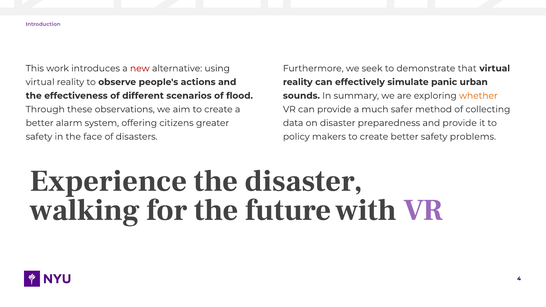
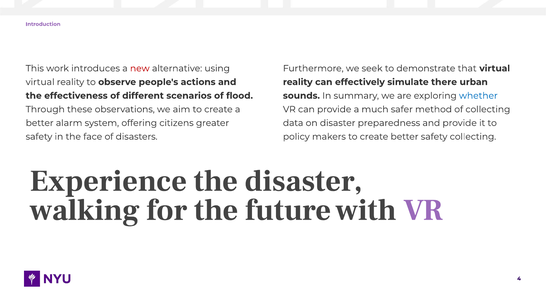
panic: panic -> there
whether colour: orange -> blue
safety problems: problems -> collecting
